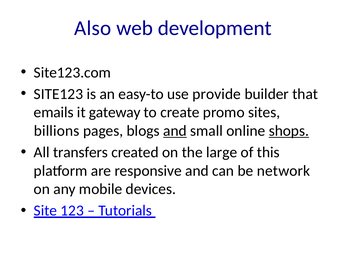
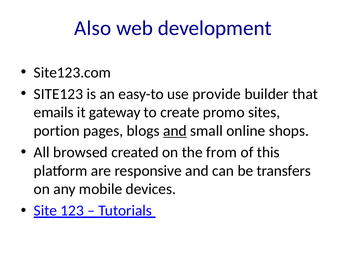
billions: billions -> portion
shops underline: present -> none
transfers: transfers -> browsed
large: large -> from
network: network -> transfers
